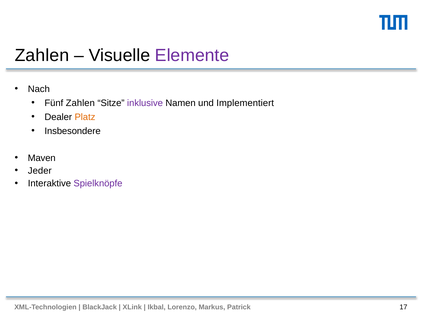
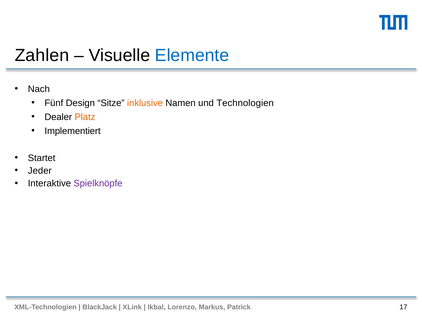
Elemente colour: purple -> blue
Fünf Zahlen: Zahlen -> Design
inklusive colour: purple -> orange
Implementiert: Implementiert -> Technologien
Insbesondere: Insbesondere -> Implementiert
Maven: Maven -> Startet
